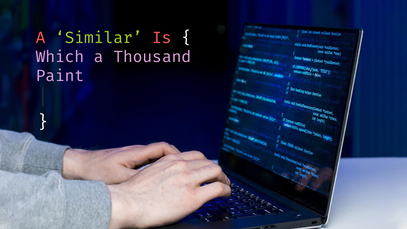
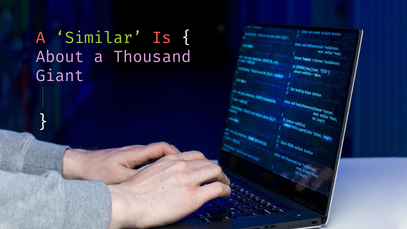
Which: Which -> About
Paint: Paint -> Giant
